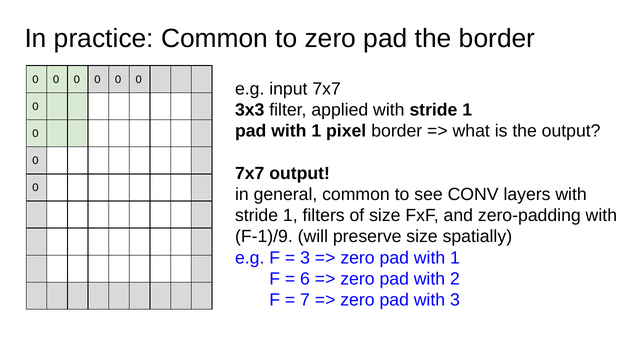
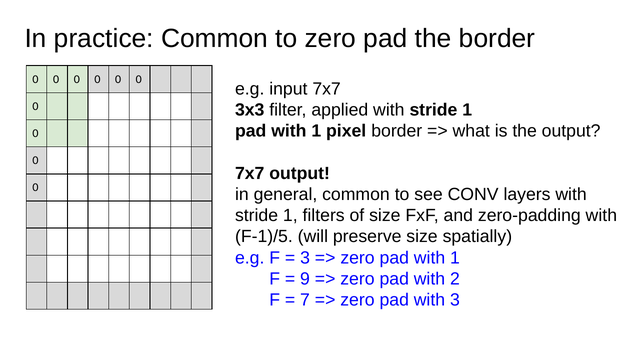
F-1)/9: F-1)/9 -> F-1)/5
6: 6 -> 9
